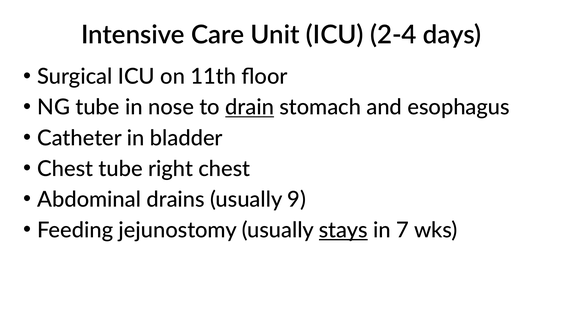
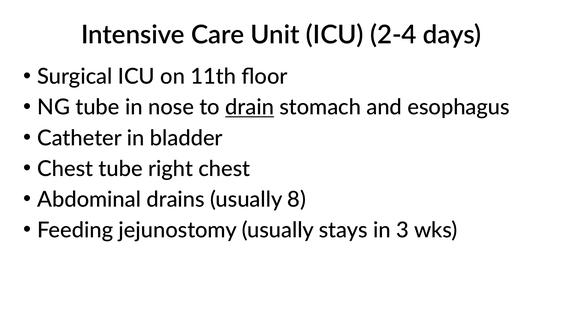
9: 9 -> 8
stays underline: present -> none
7: 7 -> 3
